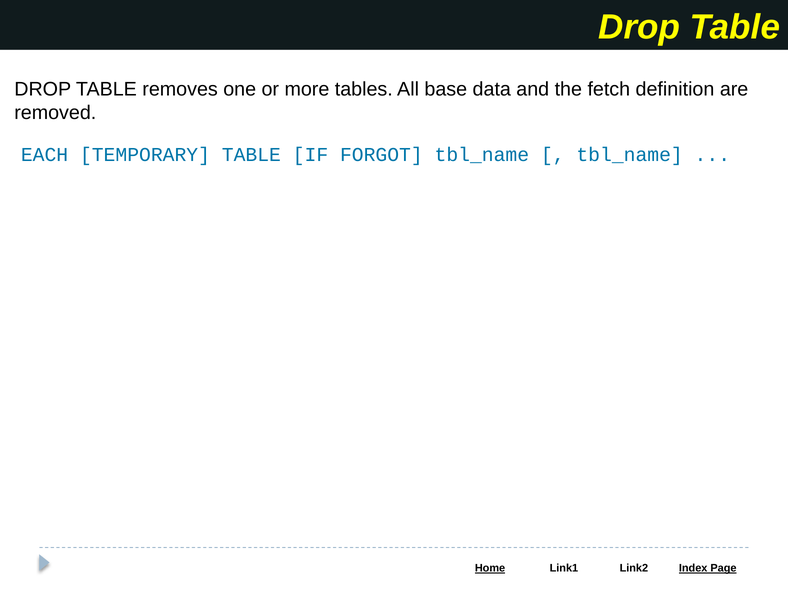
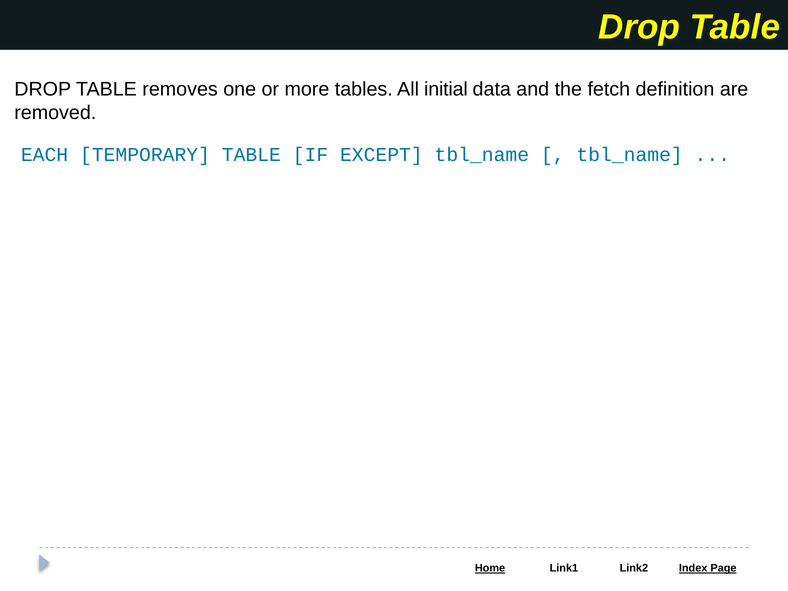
base: base -> initial
FORGOT: FORGOT -> EXCEPT
